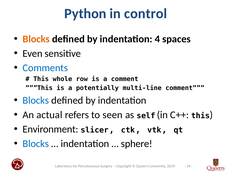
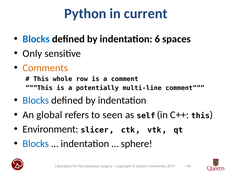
control: control -> current
Blocks at (36, 39) colour: orange -> blue
4: 4 -> 6
Even: Even -> Only
Comments colour: blue -> orange
actual: actual -> global
